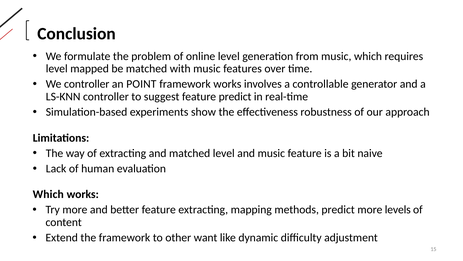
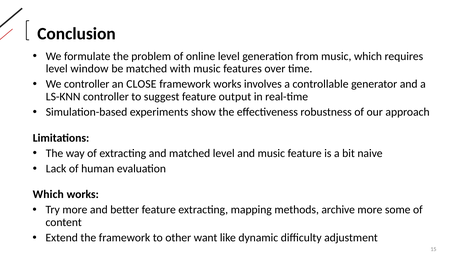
mapped: mapped -> window
POINT: POINT -> CLOSE
feature predict: predict -> output
methods predict: predict -> archive
levels: levels -> some
